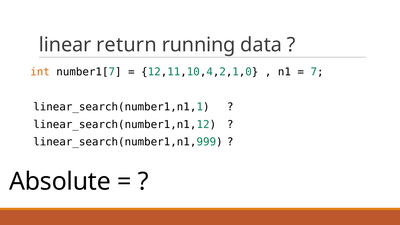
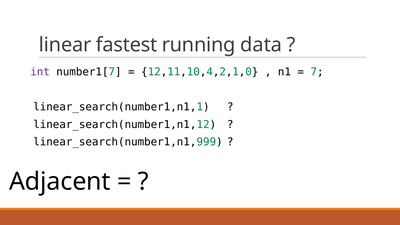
return: return -> fastest
int colour: orange -> purple
Absolute: Absolute -> Adjacent
